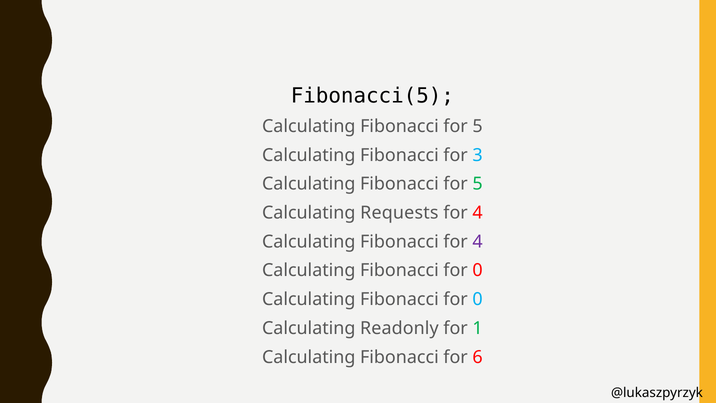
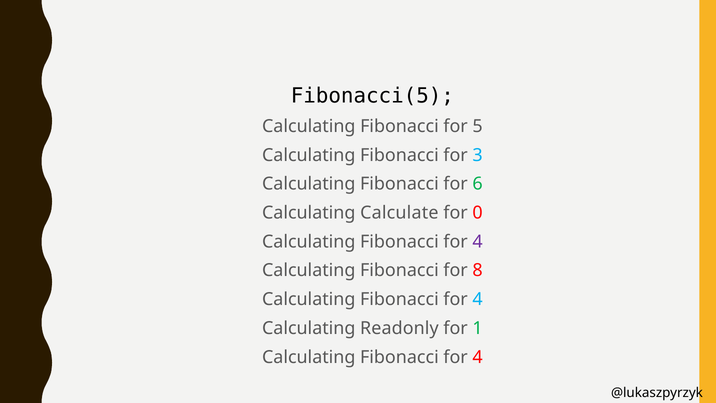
5 at (478, 184): 5 -> 6
Requests: Requests -> Calculate
4 at (478, 213): 4 -> 0
0 at (478, 270): 0 -> 8
0 at (478, 299): 0 -> 4
6 at (478, 357): 6 -> 4
